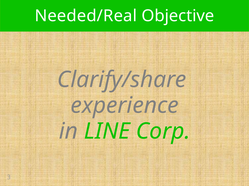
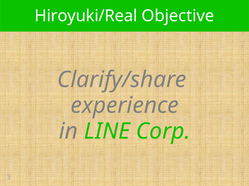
Needed/Real: Needed/Real -> Hiroyuki/Real
